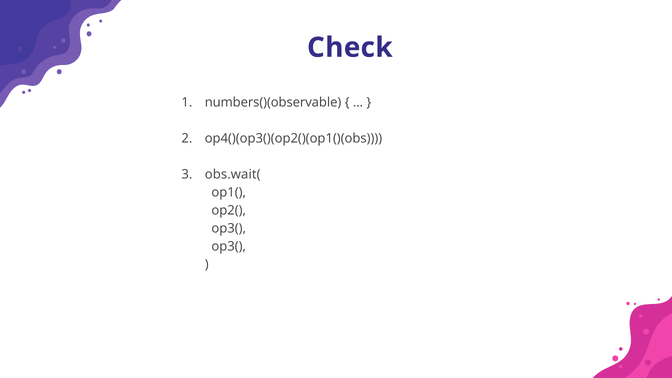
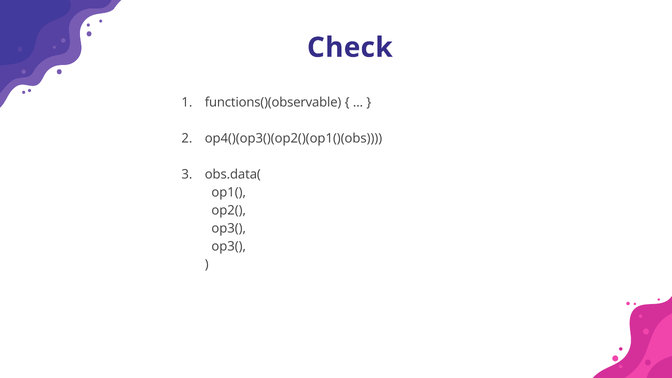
numbers()(observable: numbers()(observable -> functions()(observable
obs.wait(: obs.wait( -> obs.data(
